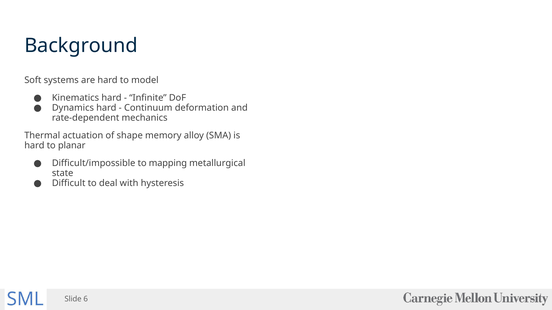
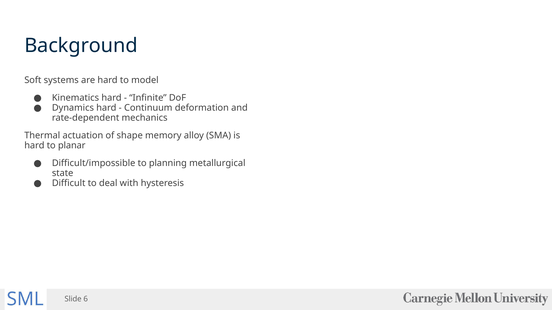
to mapping: mapping -> planning
